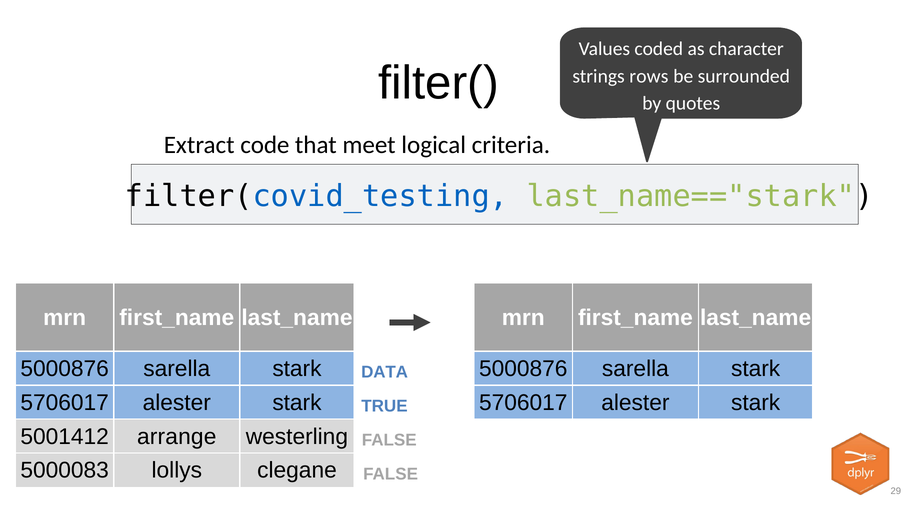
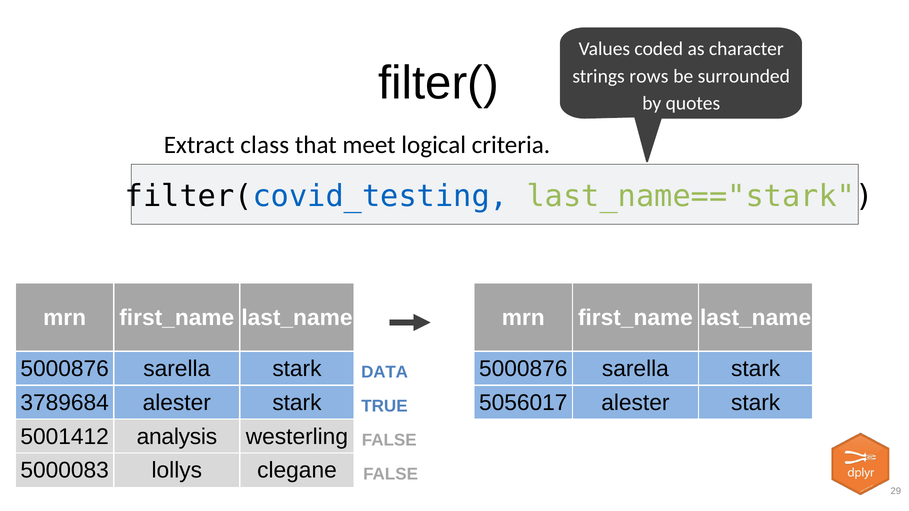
code: code -> class
5706017 at (65, 403): 5706017 -> 3789684
5706017 at (523, 403): 5706017 -> 5056017
arrange: arrange -> analysis
